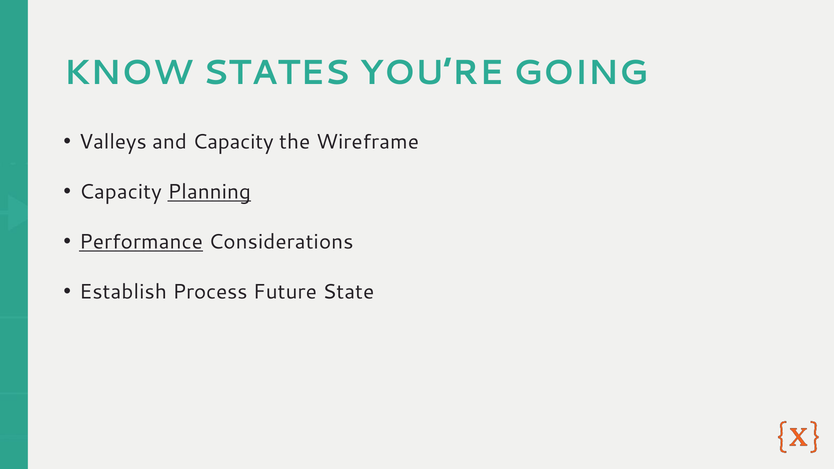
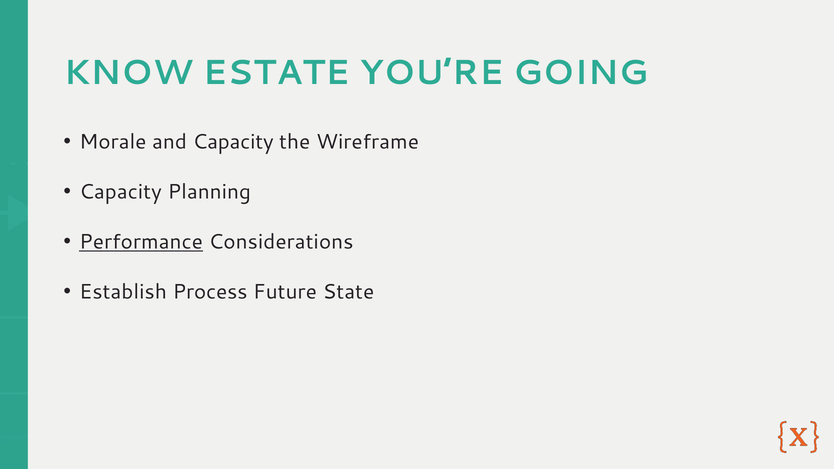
STATES: STATES -> ESTATE
Valleys: Valleys -> Morale
Planning underline: present -> none
